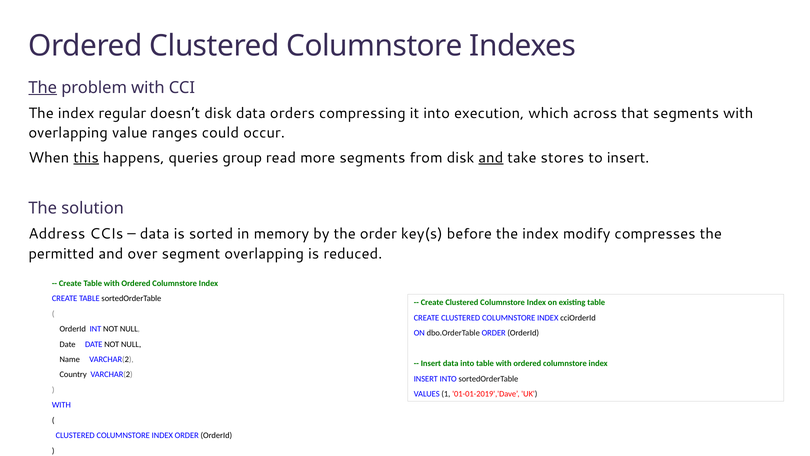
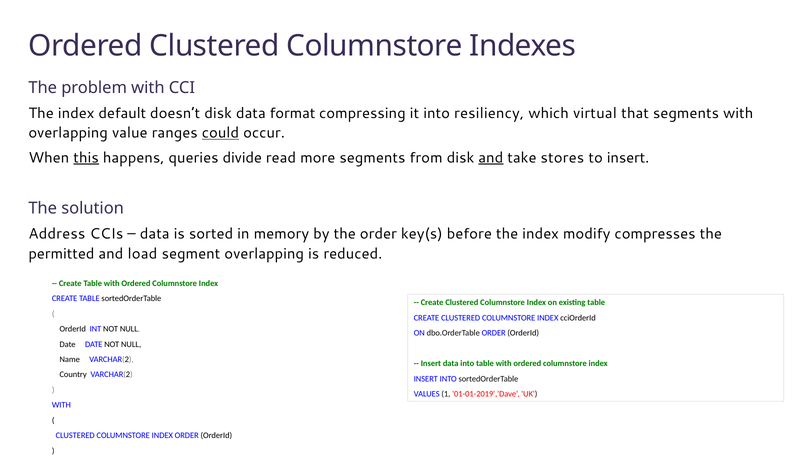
The at (43, 88) underline: present -> none
regular: regular -> default
orders: orders -> format
execution: execution -> resiliency
across: across -> virtual
could underline: none -> present
group: group -> divide
over: over -> load
